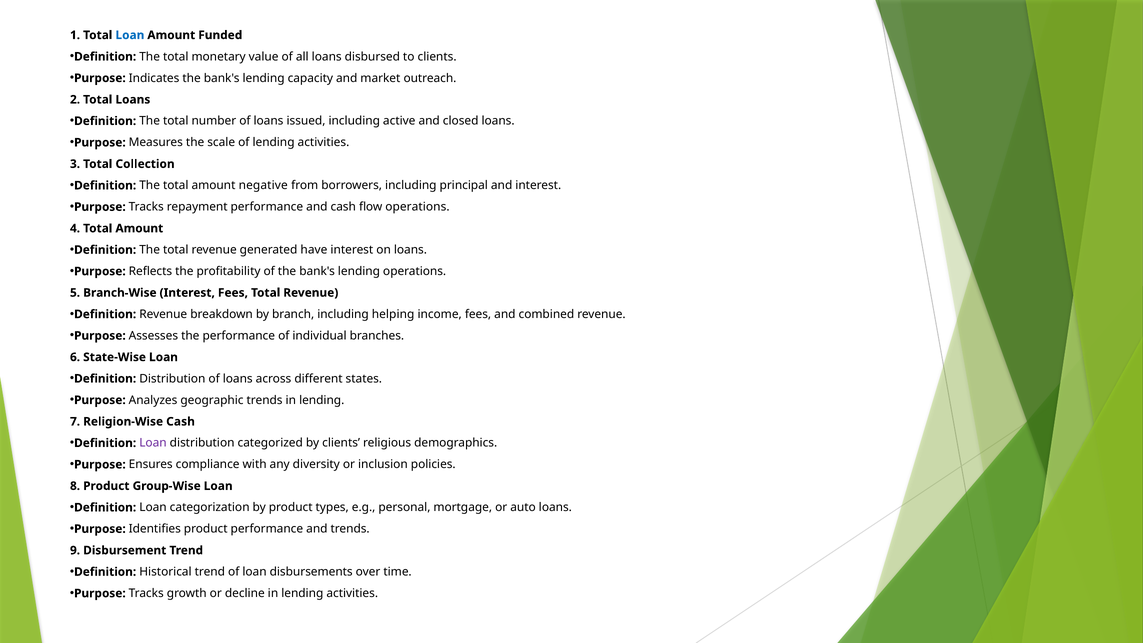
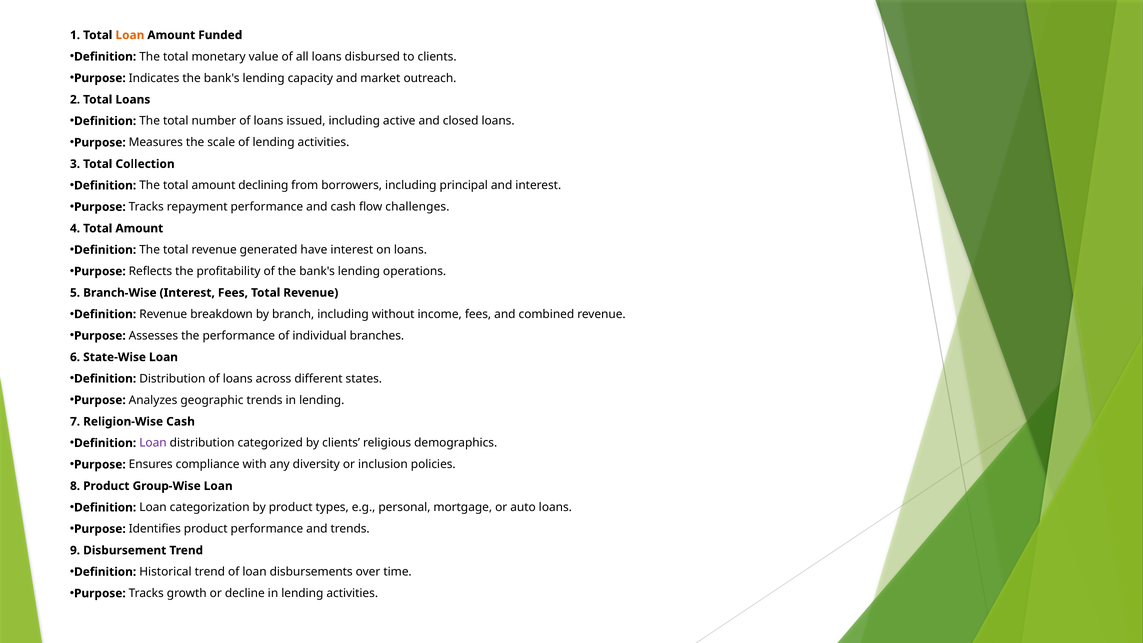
Loan at (130, 35) colour: blue -> orange
negative: negative -> declining
flow operations: operations -> challenges
helping: helping -> without
